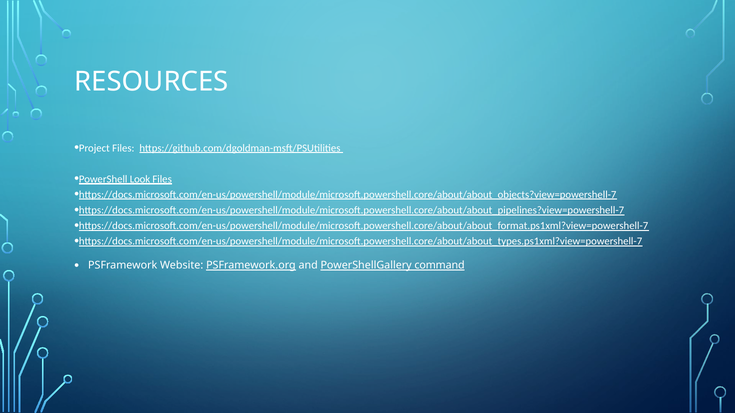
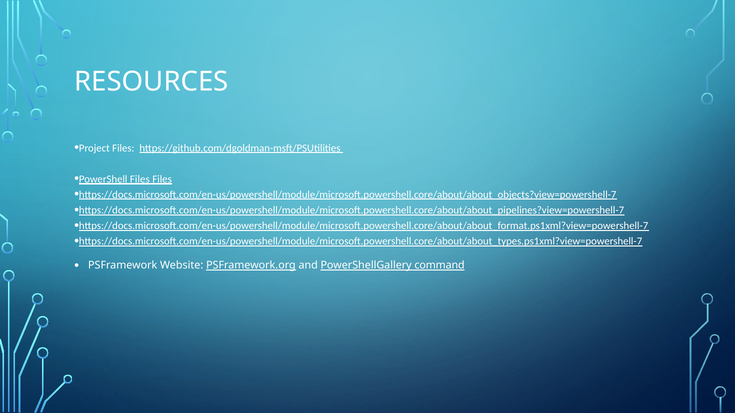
PowerShell Look: Look -> Files
